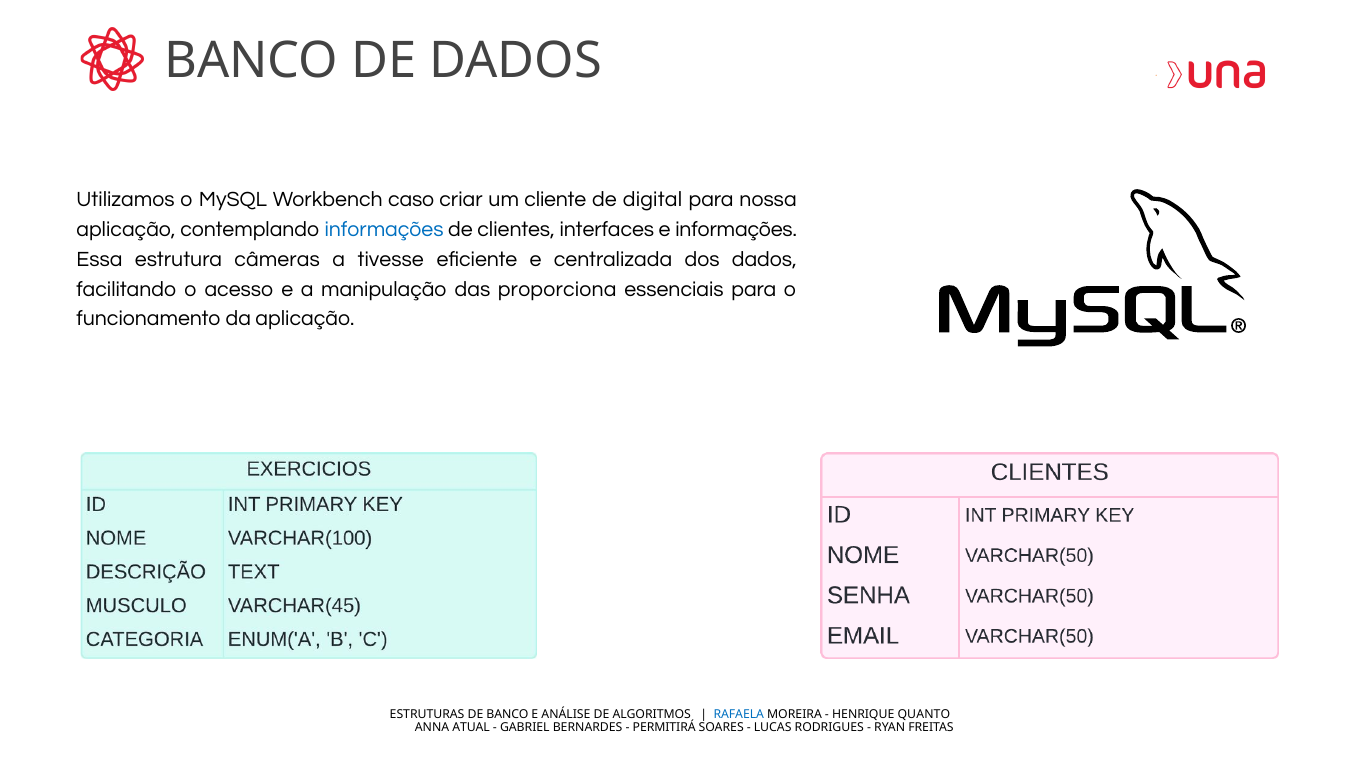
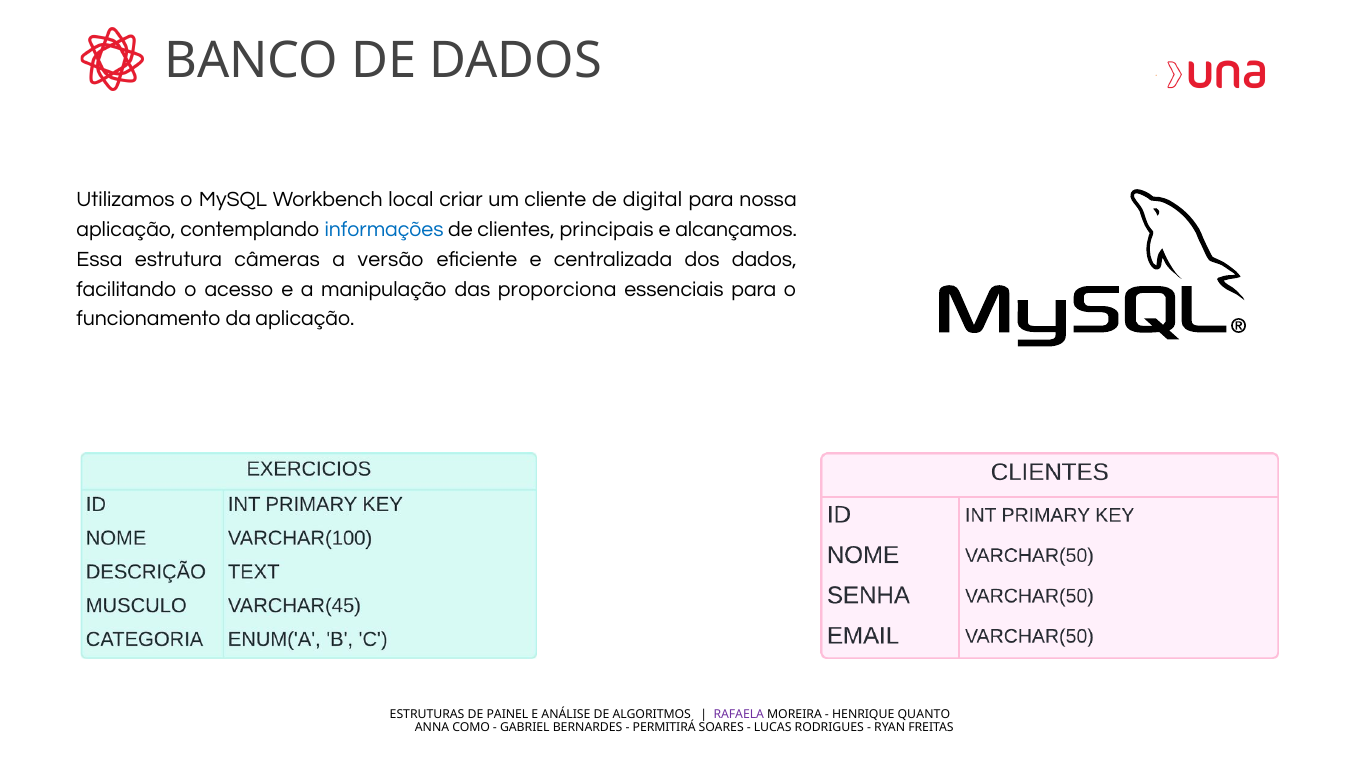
caso: caso -> local
interfaces: interfaces -> principais
e informações: informações -> alcançamos
tivesse: tivesse -> versão
DE BANCO: BANCO -> PAINEL
RAFAELA colour: blue -> purple
ATUAL: ATUAL -> COMO
